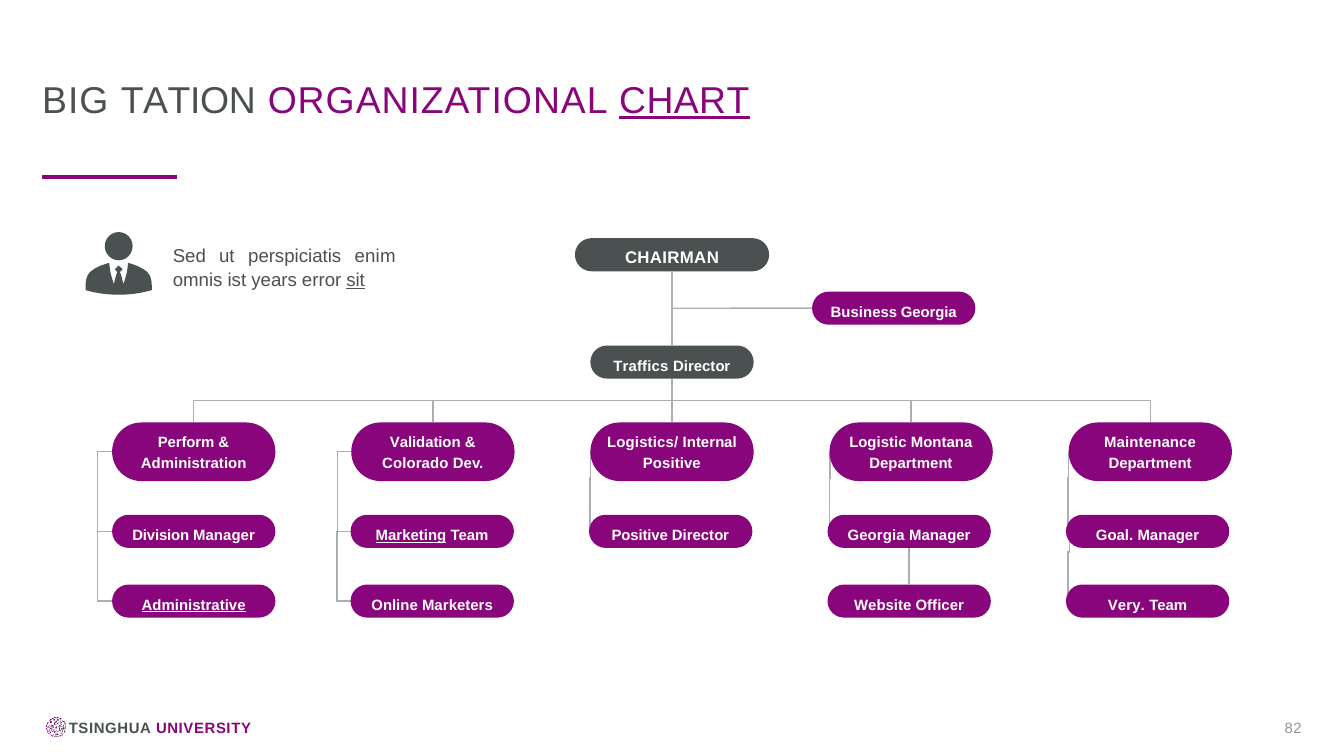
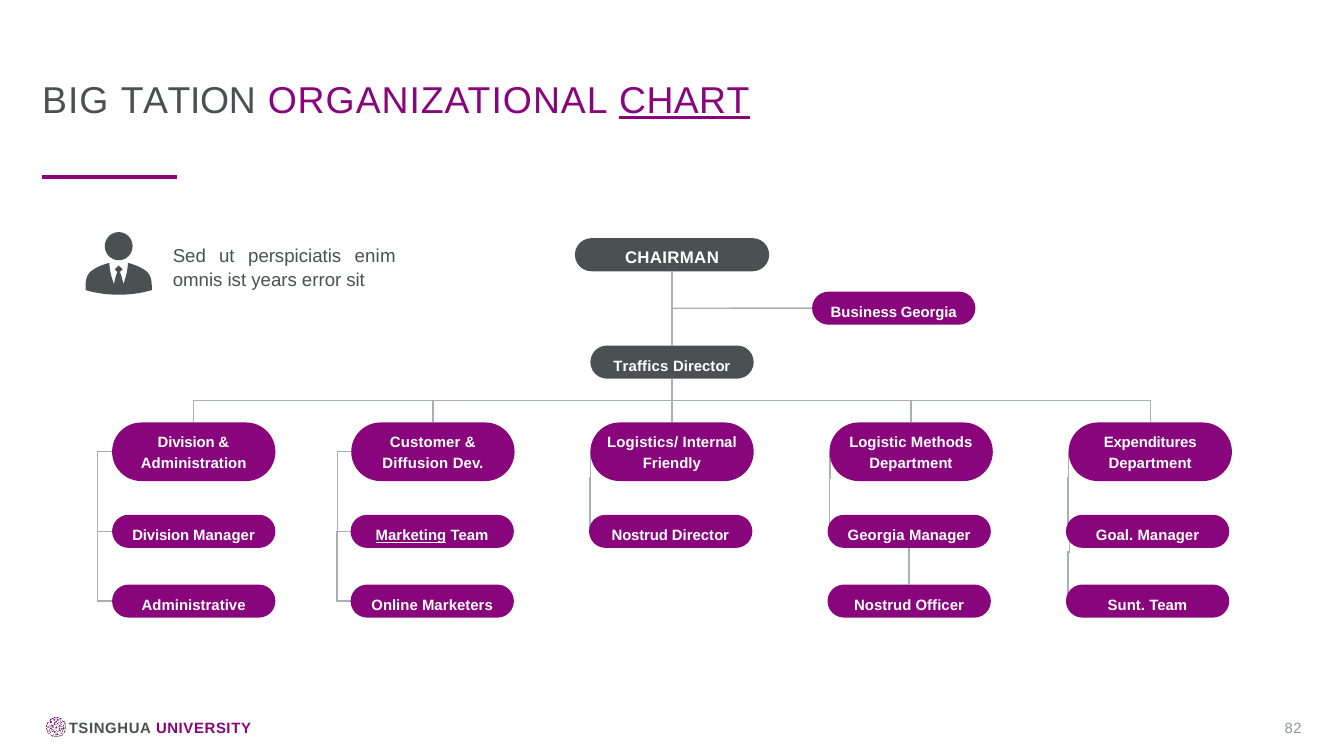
sit underline: present -> none
Perform at (186, 443): Perform -> Division
Validation: Validation -> Customer
Montana: Montana -> Methods
Maintenance: Maintenance -> Expenditures
Colorado: Colorado -> Diffusion
Positive at (672, 463): Positive -> Friendly
Team Positive: Positive -> Nostrud
Administrative underline: present -> none
Marketers Website: Website -> Nostrud
Very: Very -> Sunt
